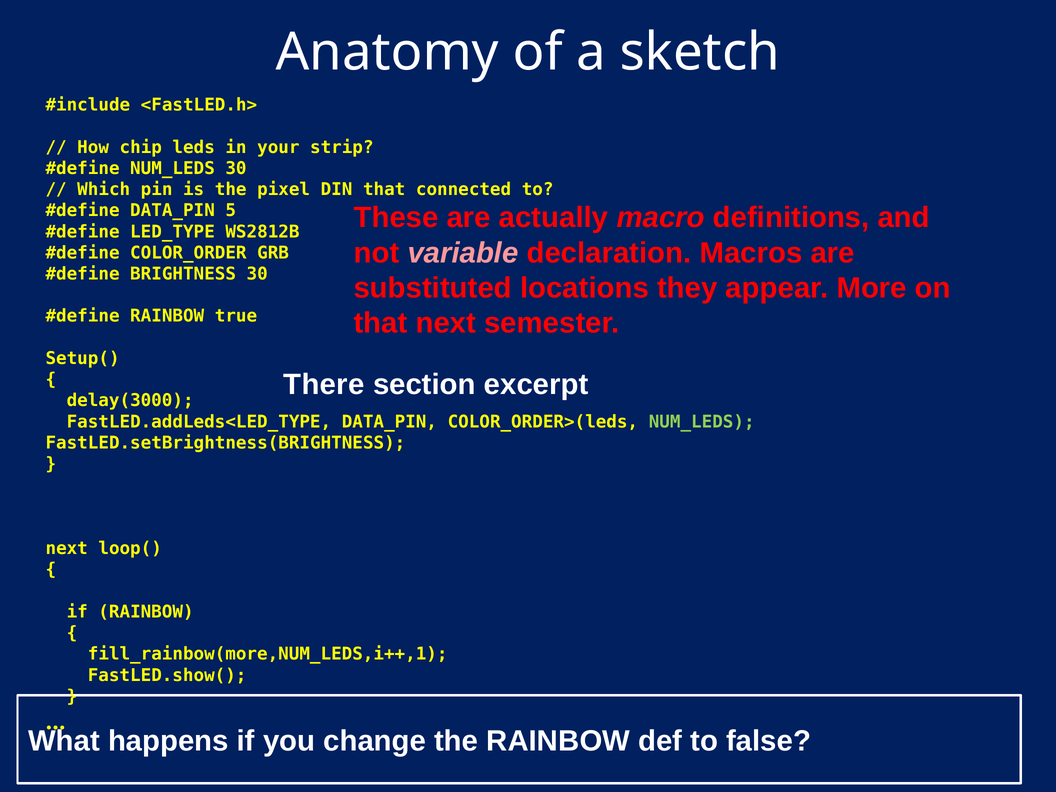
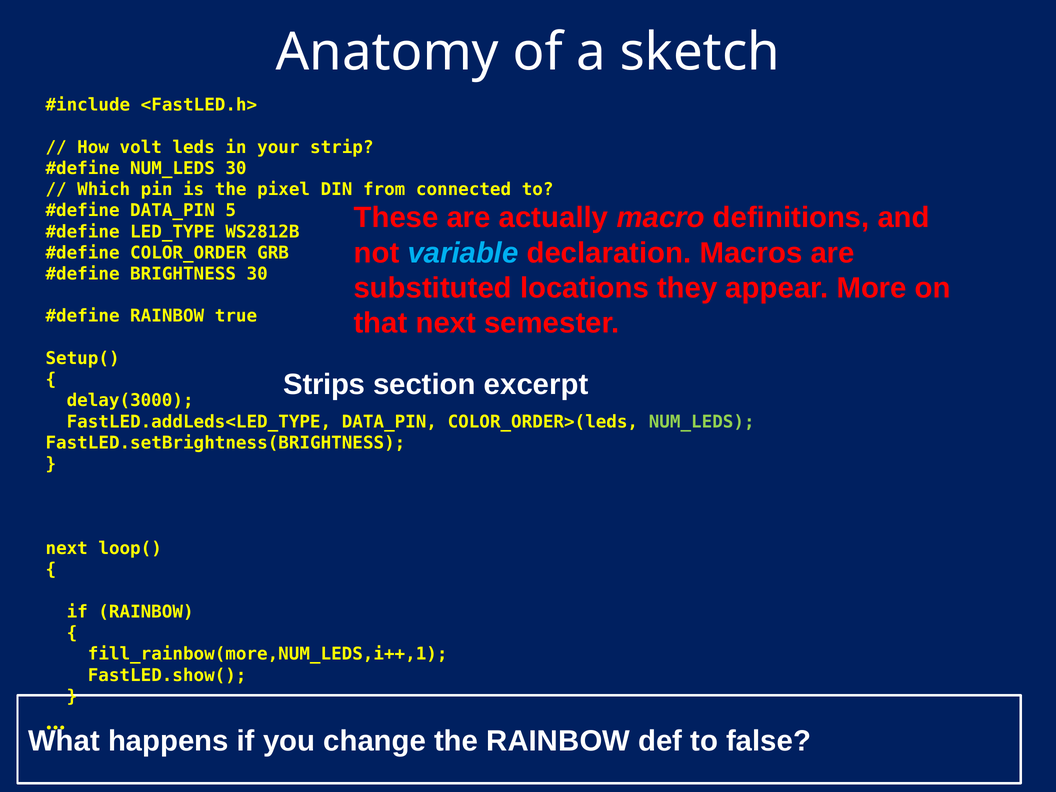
chip: chip -> volt
DIN that: that -> from
variable colour: pink -> light blue
There: There -> Strips
